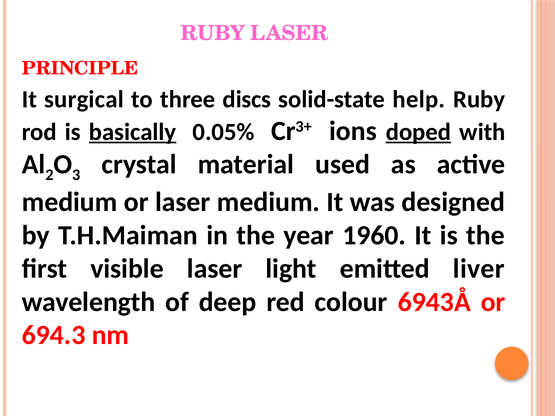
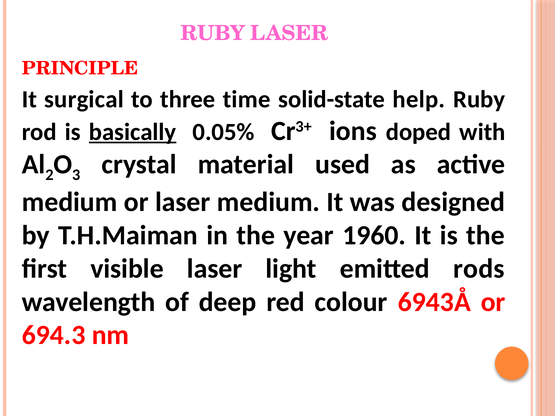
discs: discs -> time
doped underline: present -> none
liver: liver -> rods
